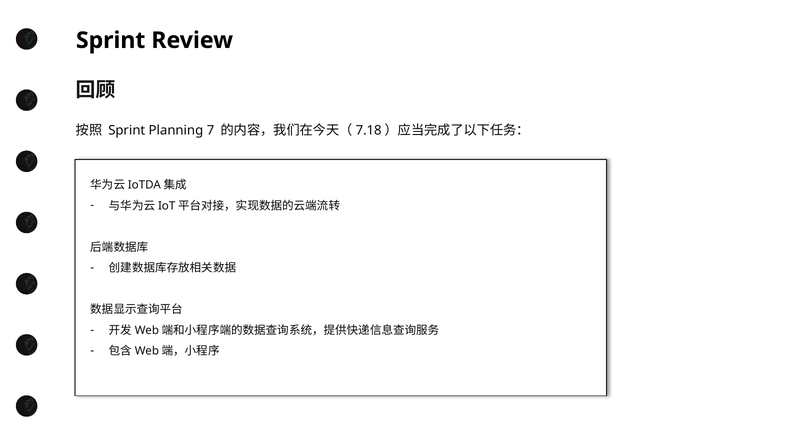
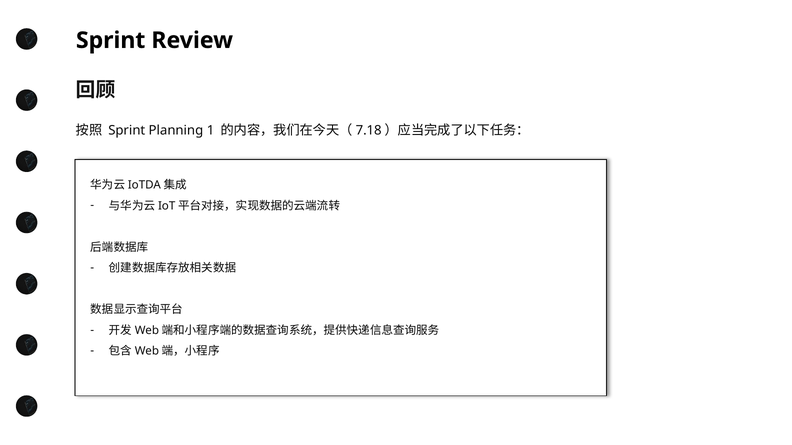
7: 7 -> 1
